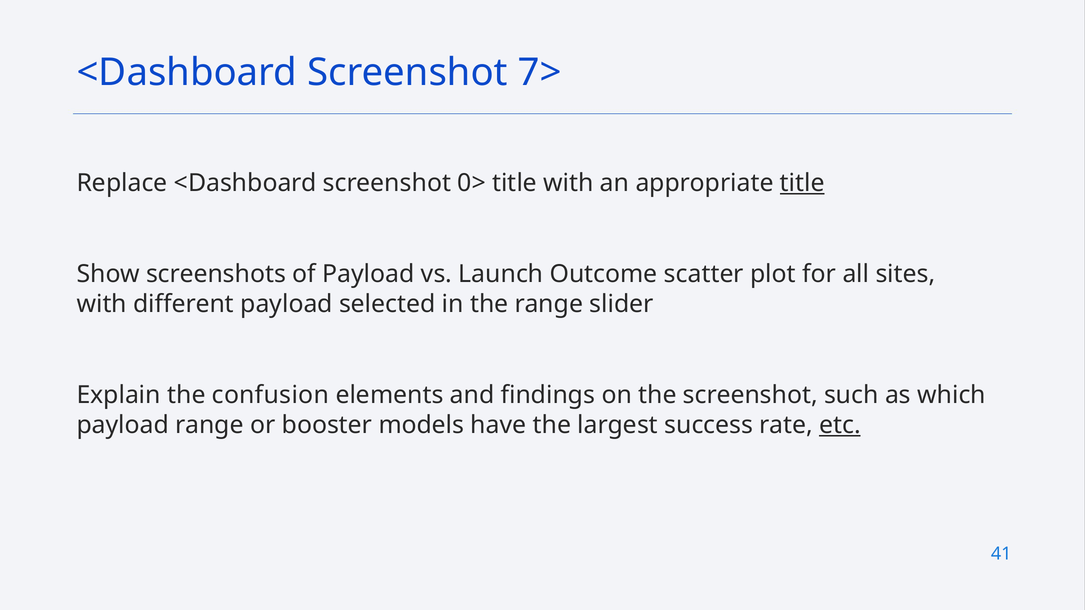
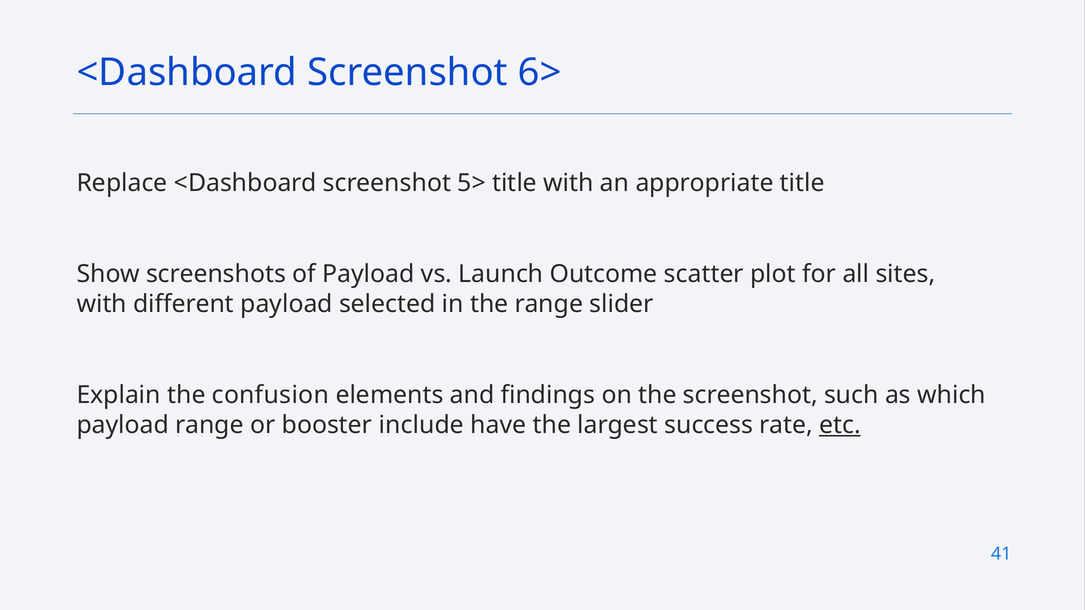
7>: 7> -> 6>
0>: 0> -> 5>
title at (802, 183) underline: present -> none
models: models -> include
